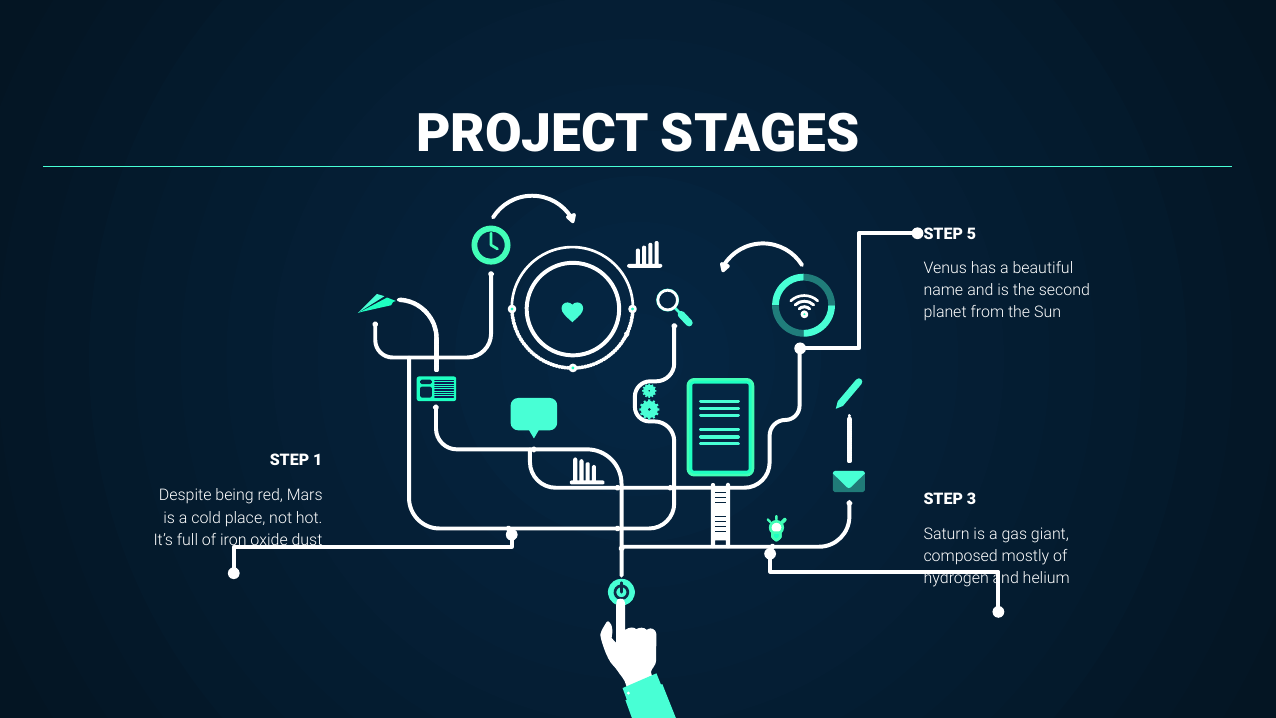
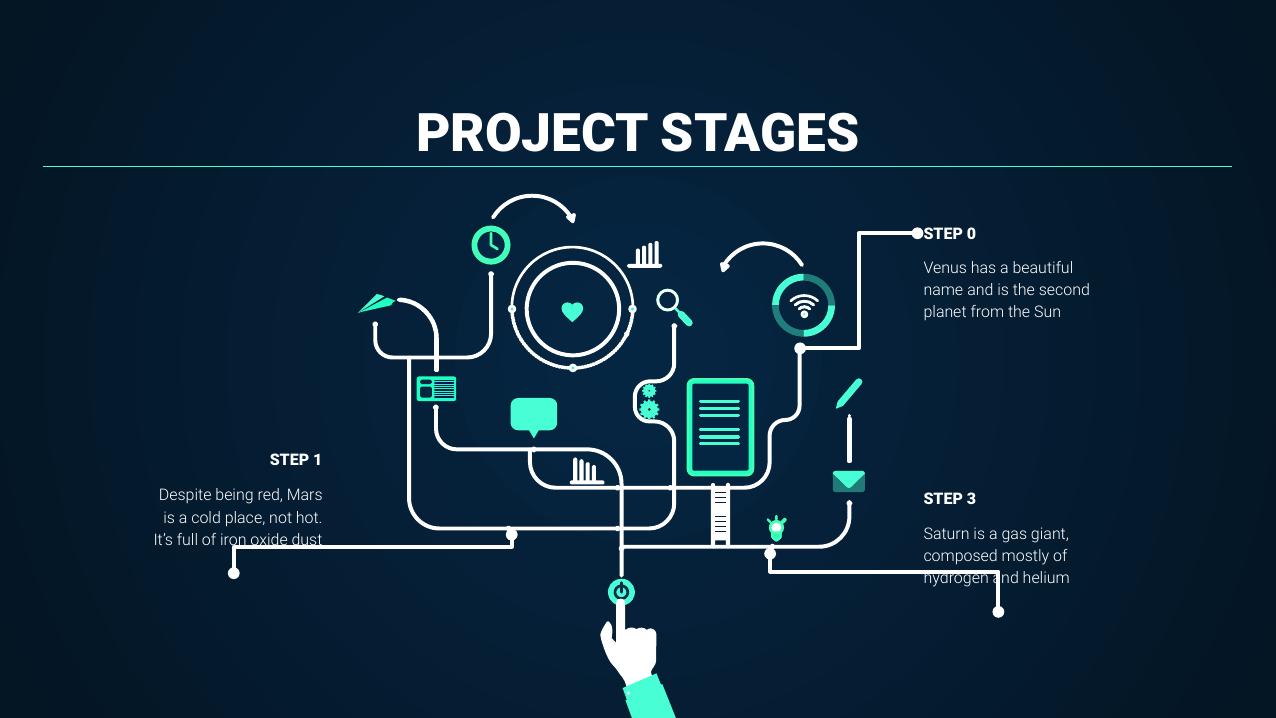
5: 5 -> 0
